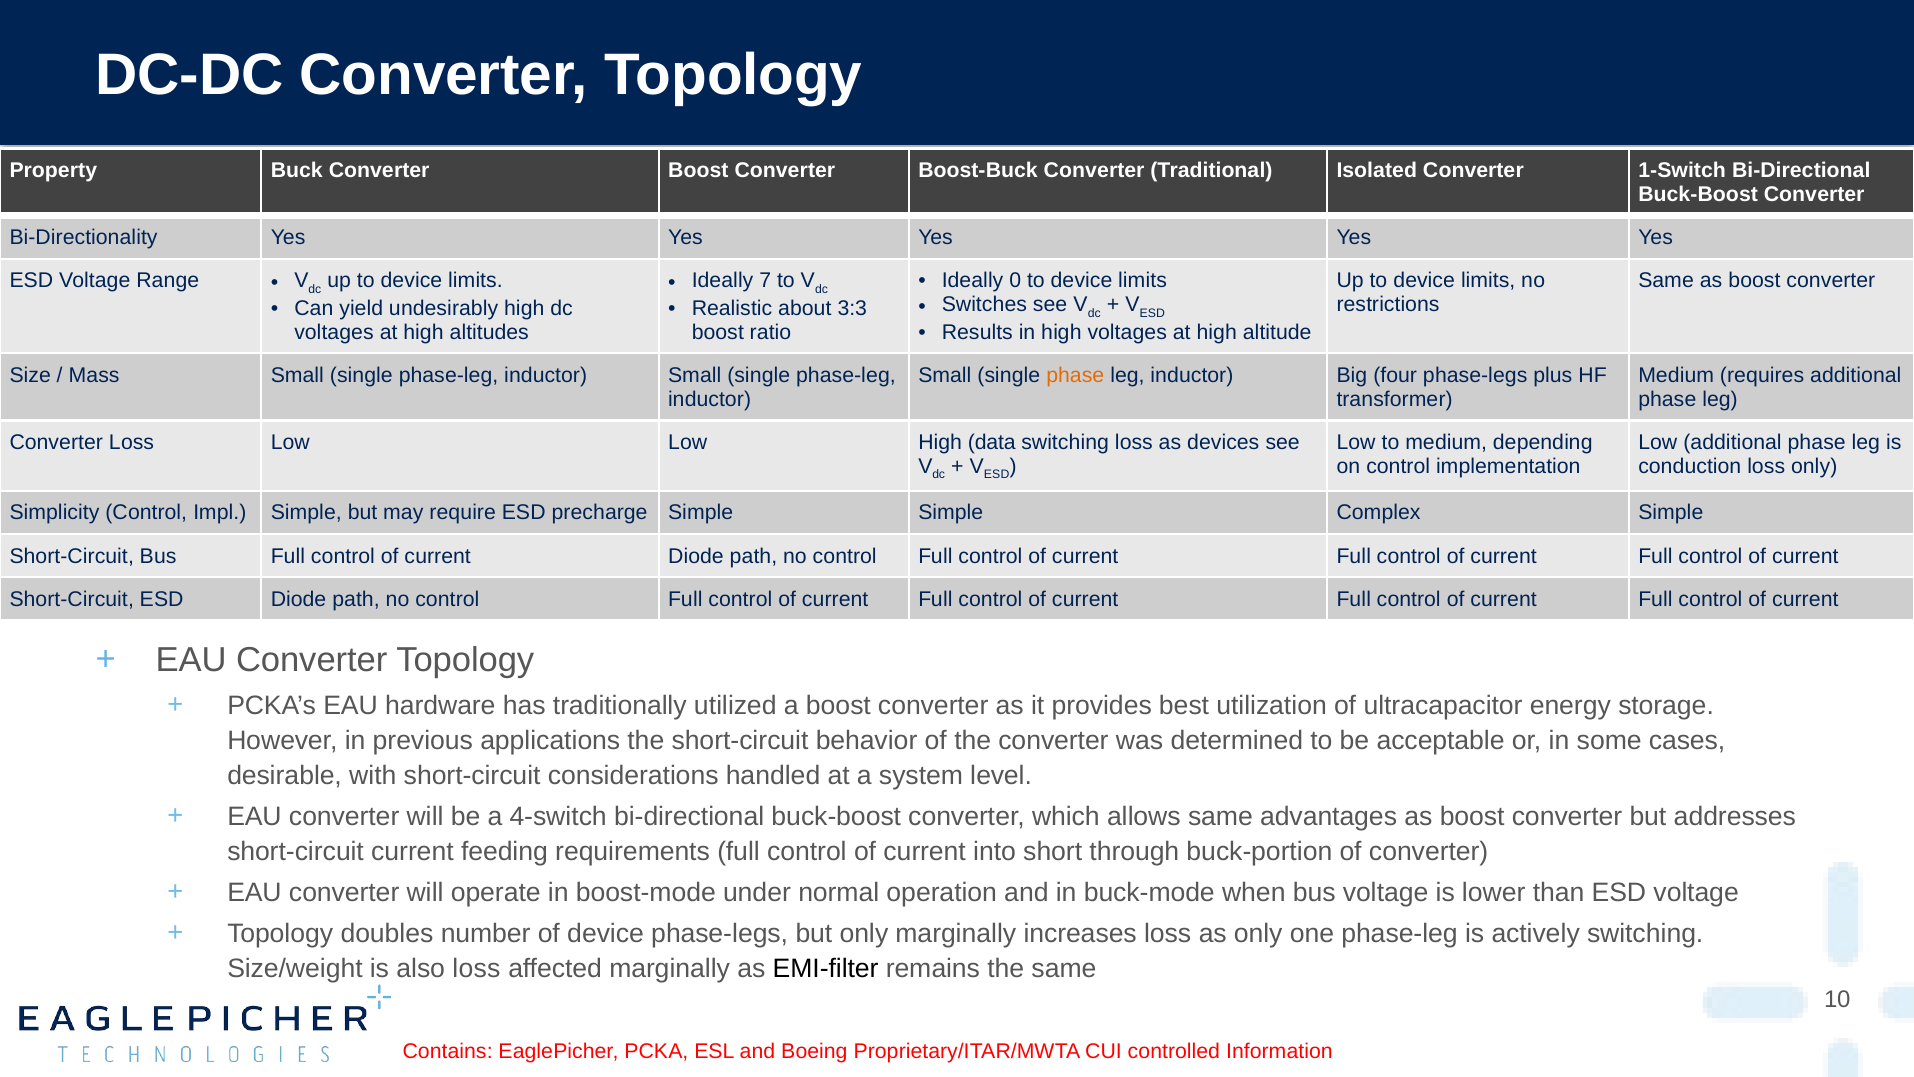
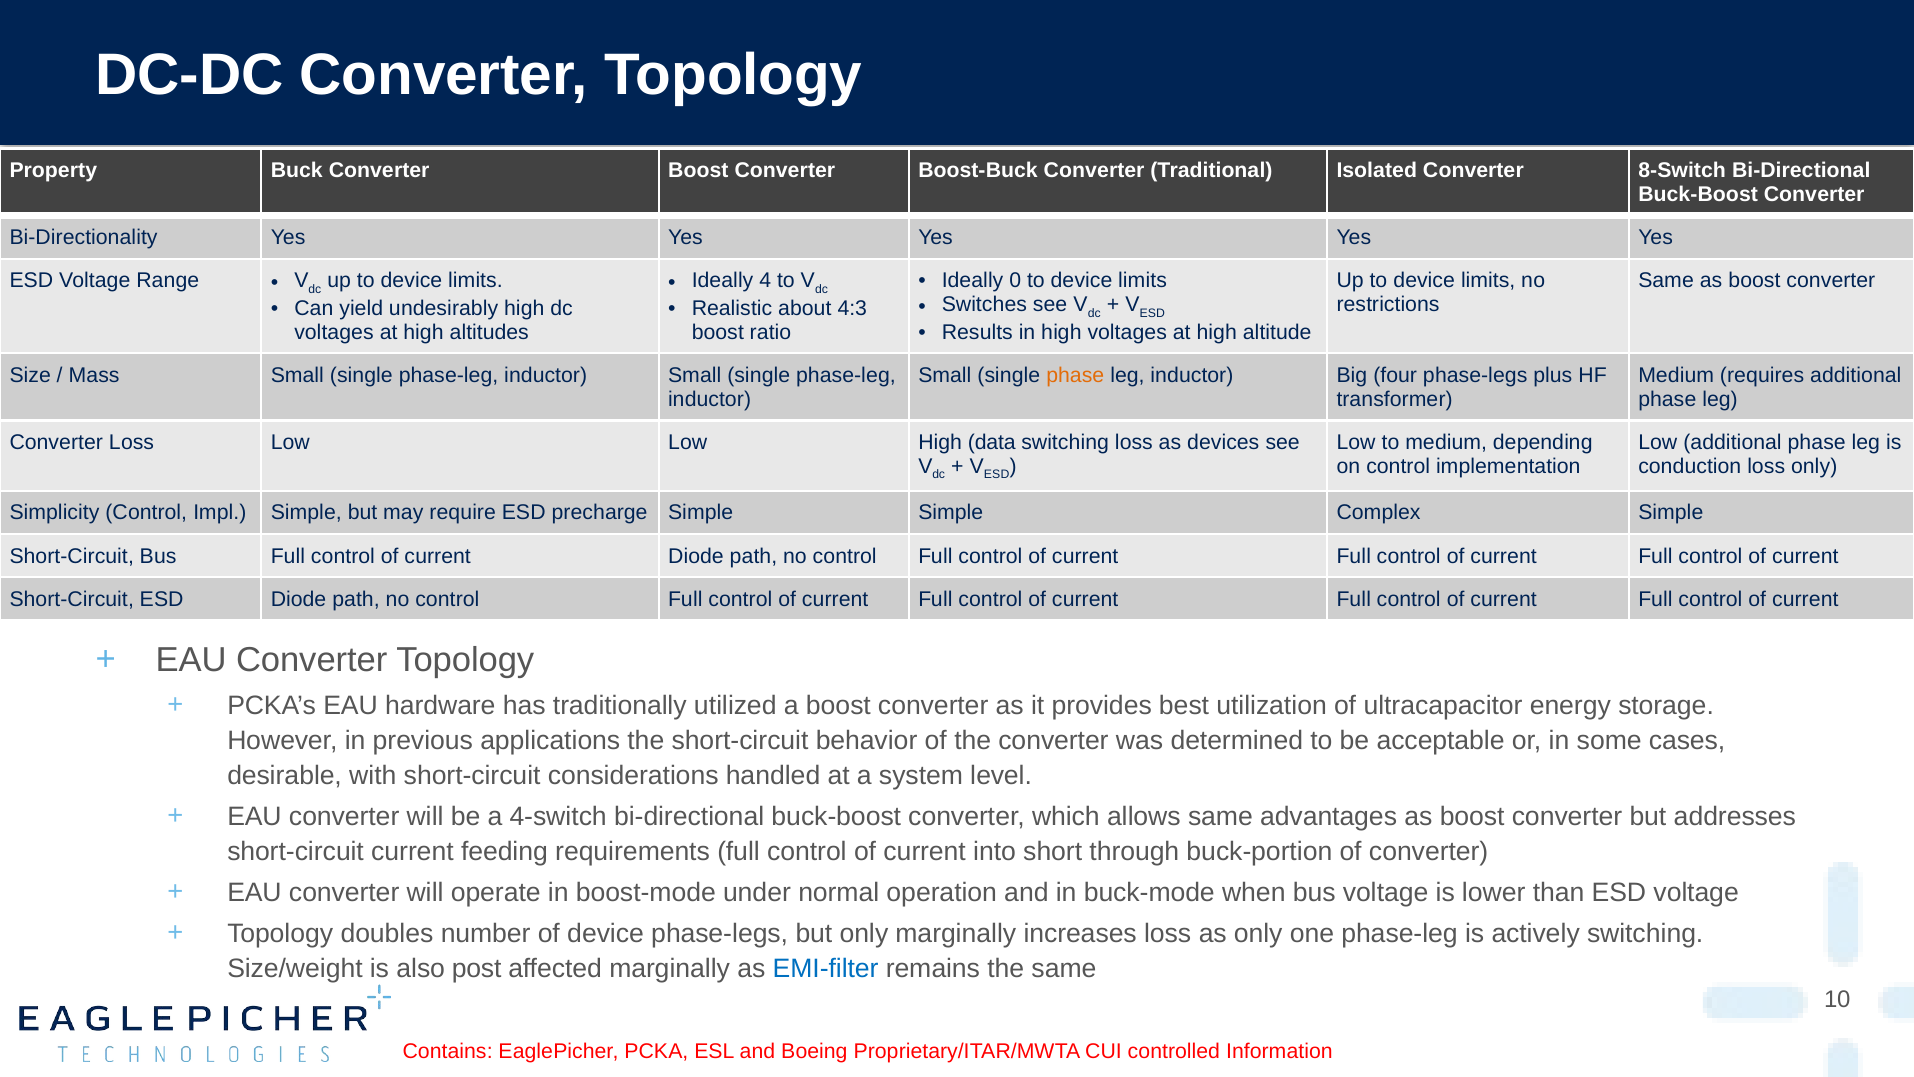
1-Switch: 1-Switch -> 8-Switch
7: 7 -> 4
3:3: 3:3 -> 4:3
also loss: loss -> post
EMI-filter colour: black -> blue
